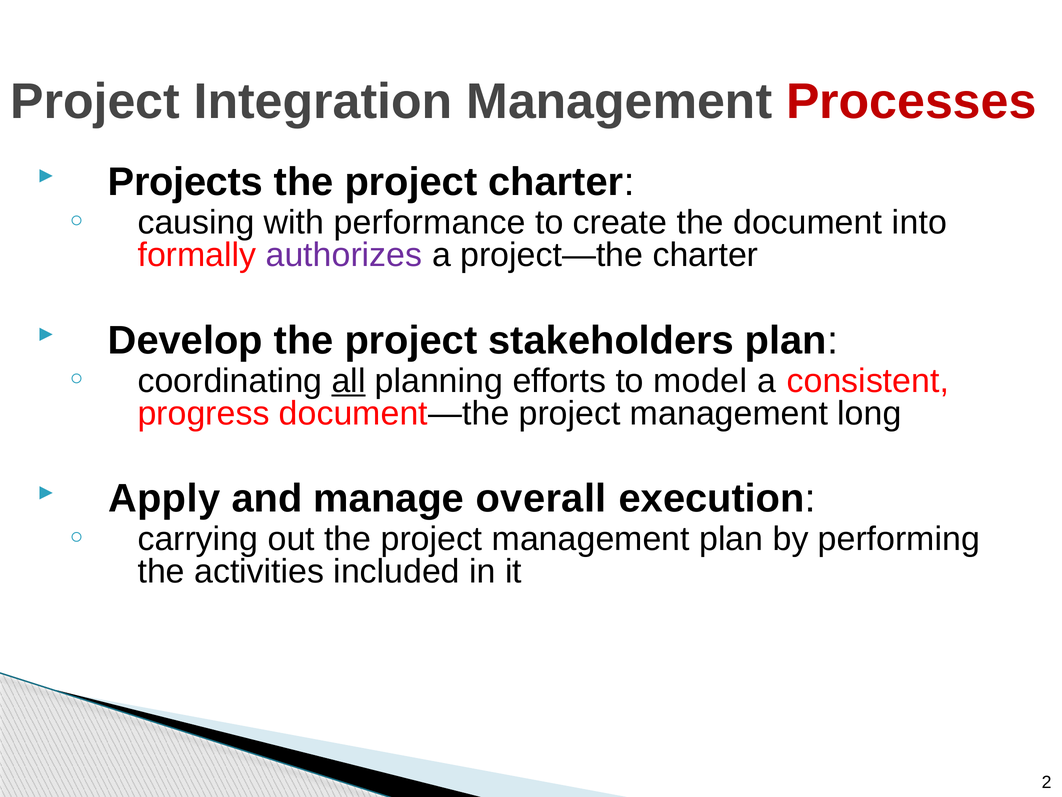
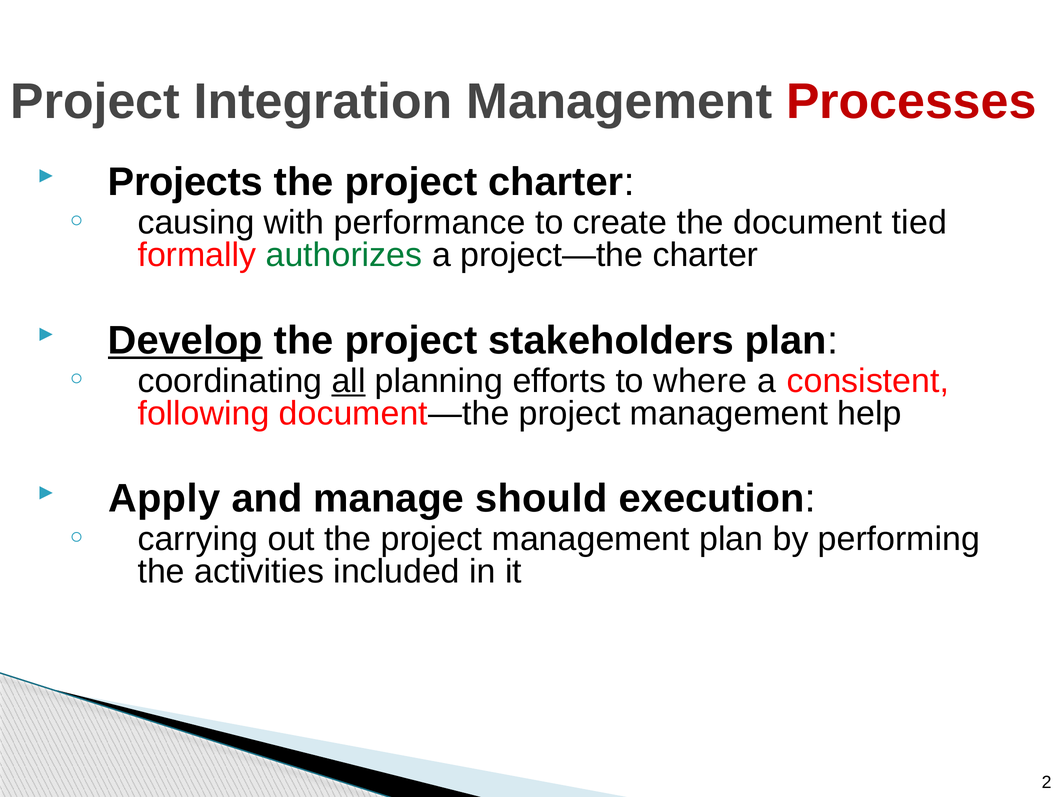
into: into -> tied
authorizes colour: purple -> green
Develop underline: none -> present
model: model -> where
progress: progress -> following
long: long -> help
overall: overall -> should
